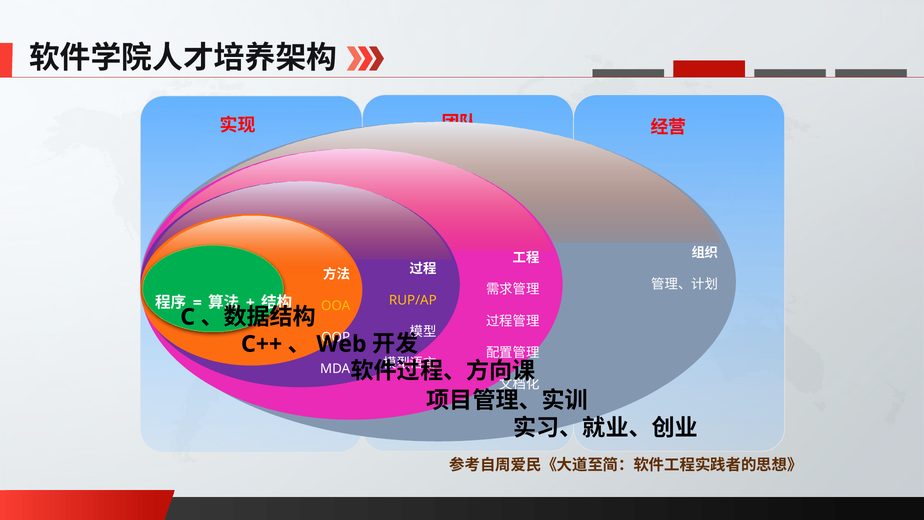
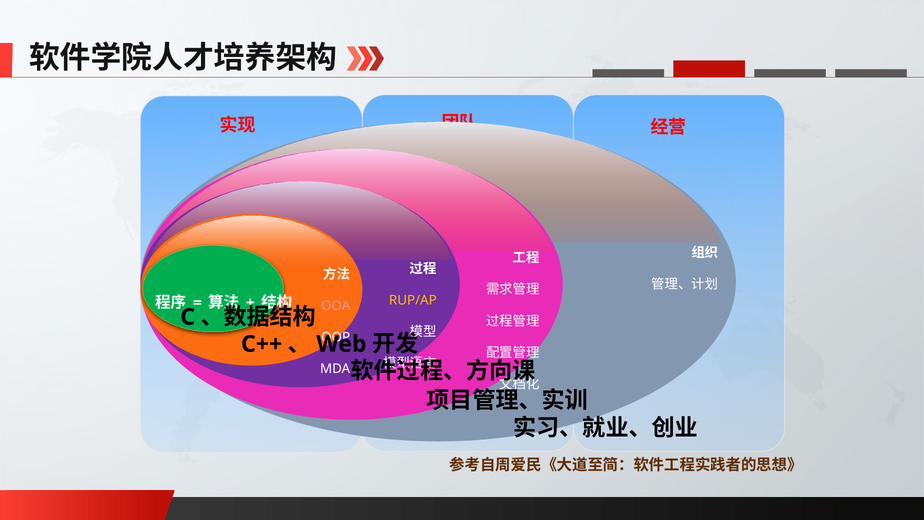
OOA colour: yellow -> pink
